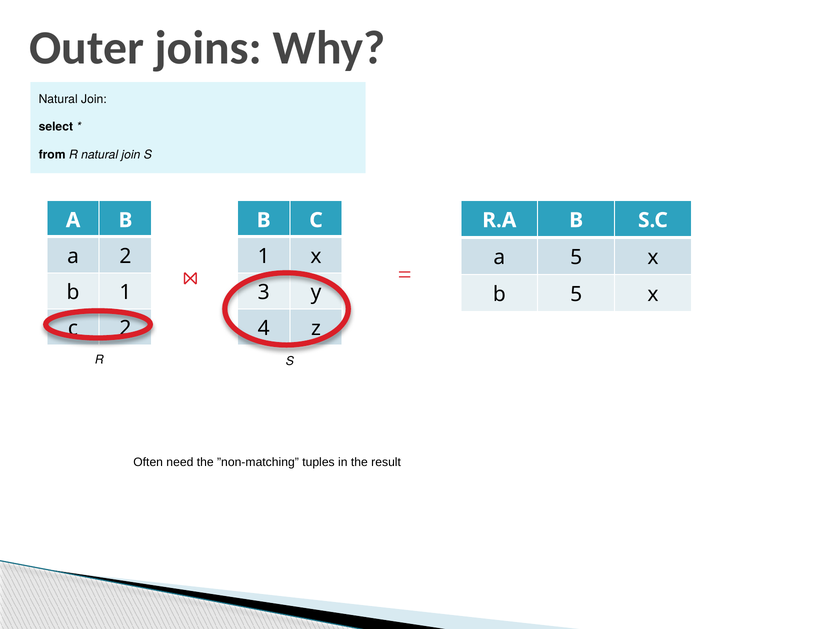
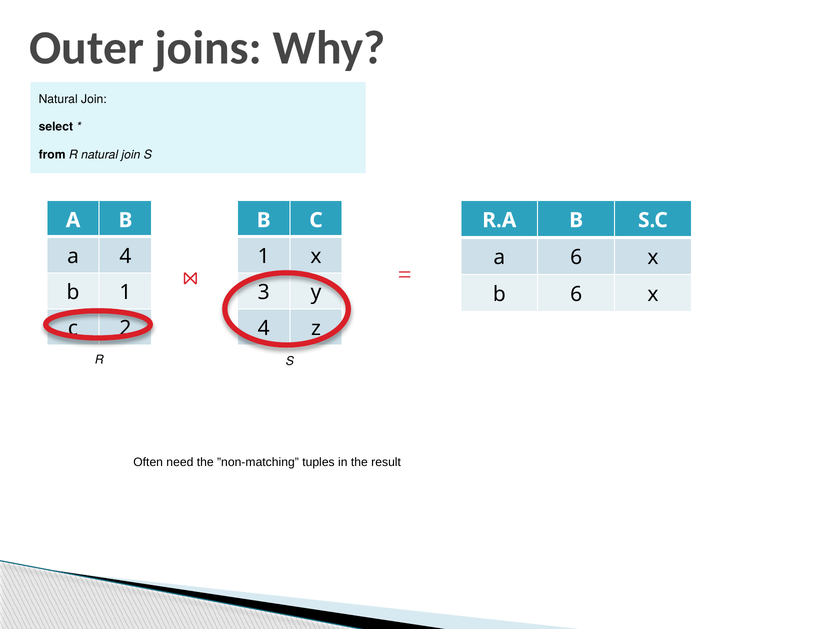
a 2: 2 -> 4
a 5: 5 -> 6
b 5: 5 -> 6
